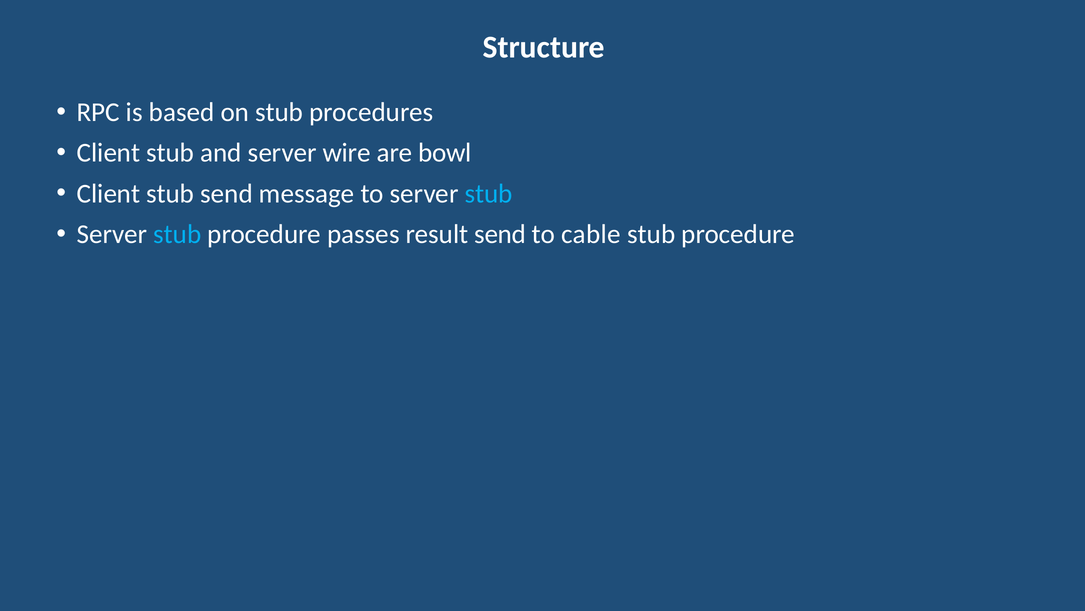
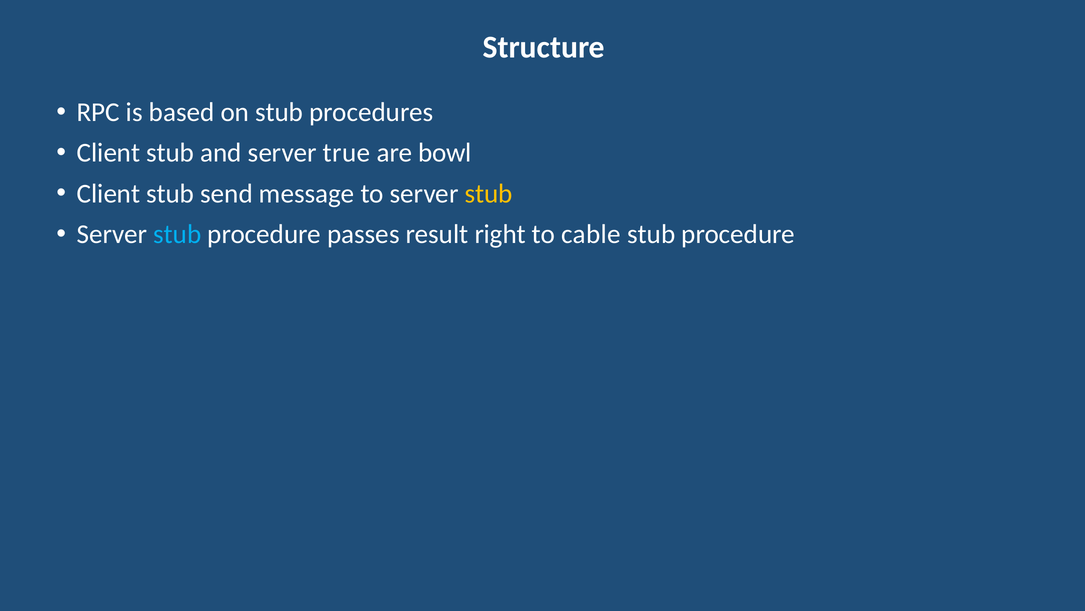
wire: wire -> true
stub at (489, 193) colour: light blue -> yellow
result send: send -> right
